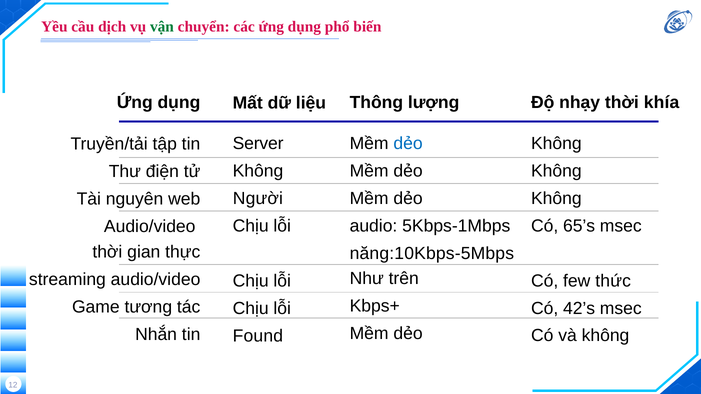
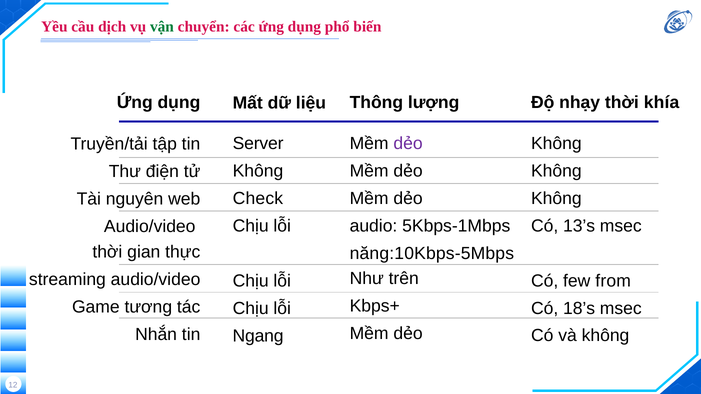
dẻo at (408, 143) colour: blue -> purple
Người: Người -> Check
65’s: 65’s -> 13’s
thức: thức -> from
42’s: 42’s -> 18’s
Found: Found -> Ngang
